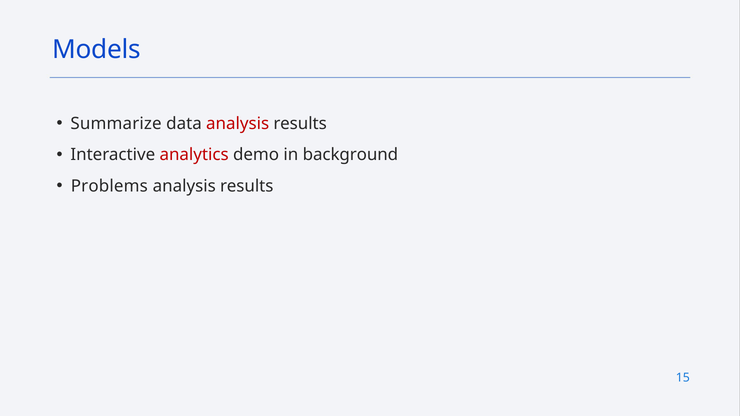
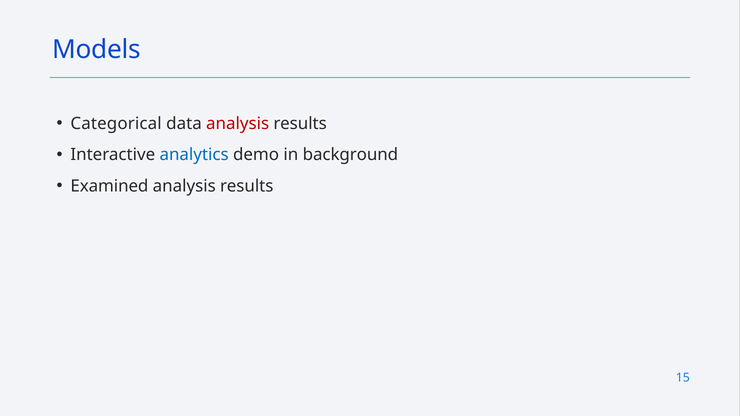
Summarize: Summarize -> Categorical
analytics colour: red -> blue
Problems: Problems -> Examined
